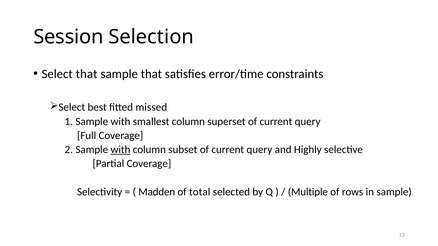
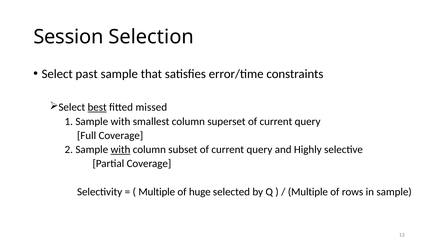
Select that: that -> past
best underline: none -> present
Madden at (157, 192): Madden -> Multiple
total: total -> huge
